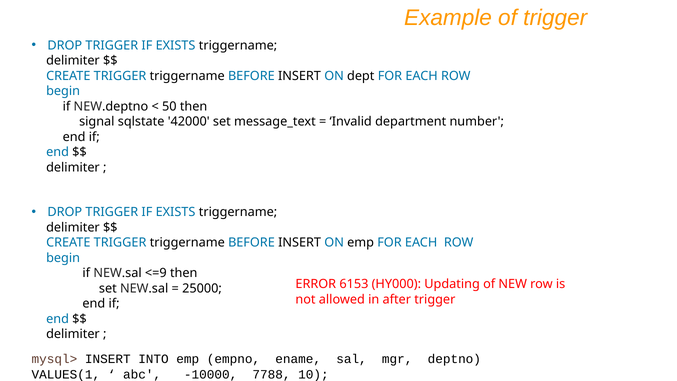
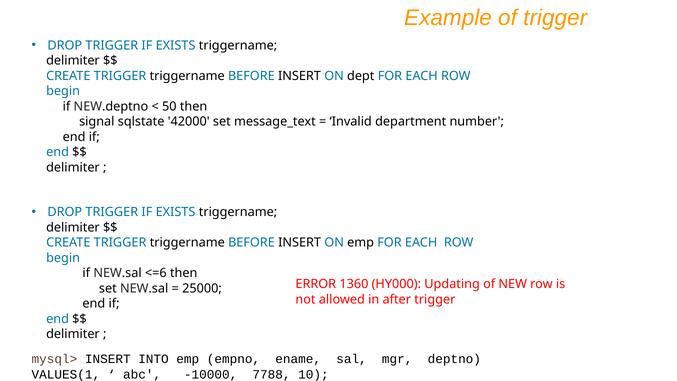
<=9: <=9 -> <=6
6153: 6153 -> 1360
